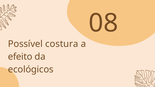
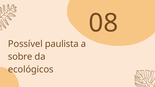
costura: costura -> paulista
efeito: efeito -> sobre
